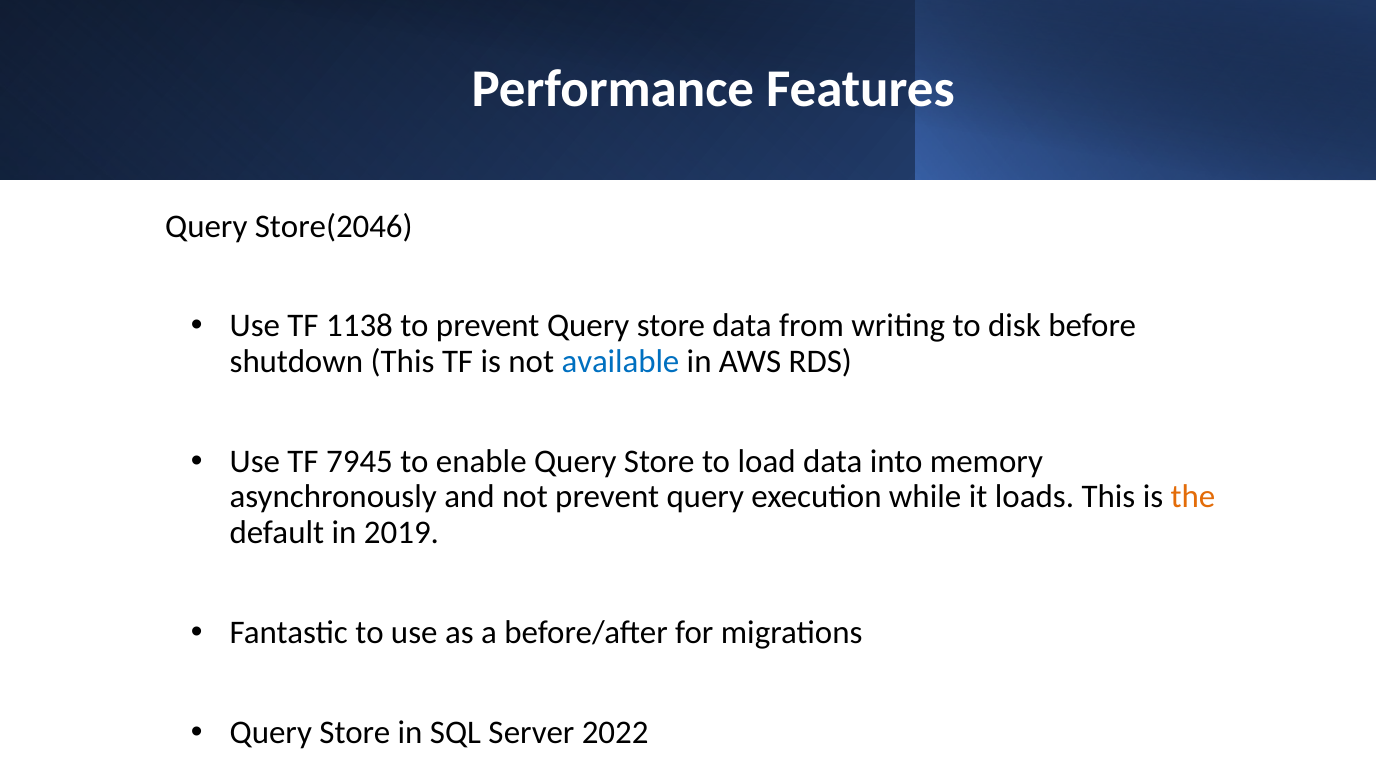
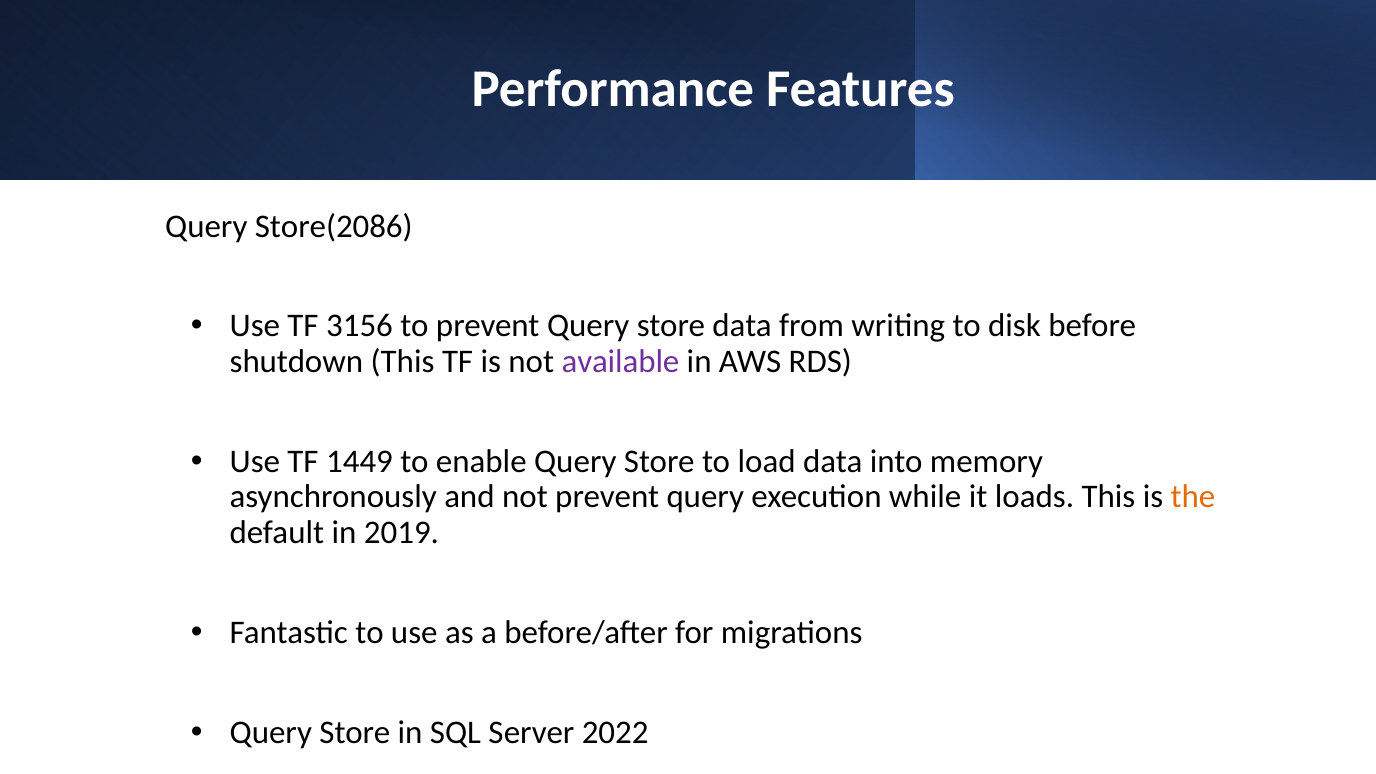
Store(2046: Store(2046 -> Store(2086
1138: 1138 -> 3156
available colour: blue -> purple
7945: 7945 -> 1449
